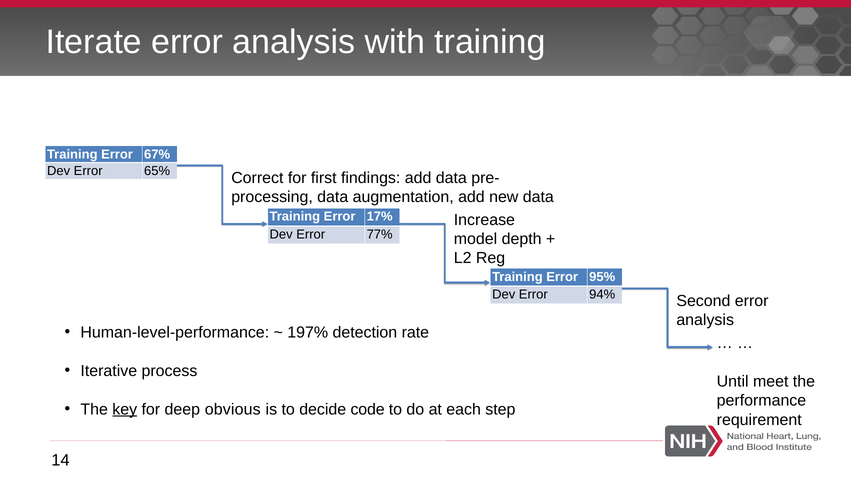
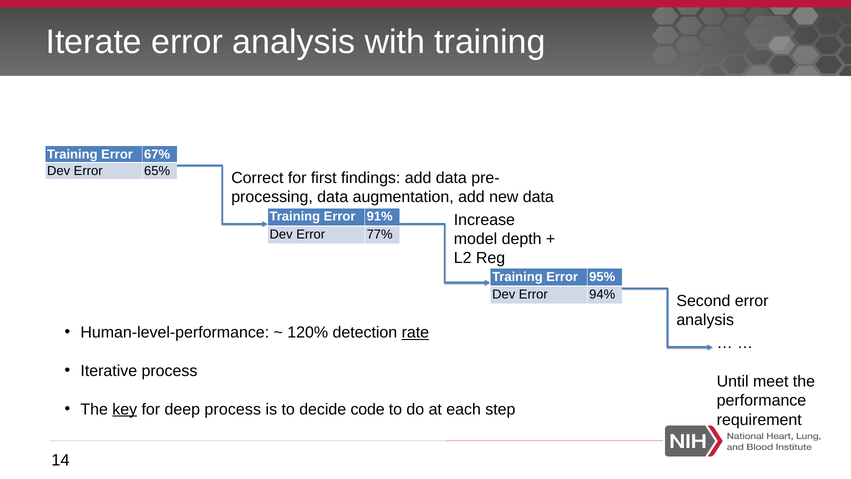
17%: 17% -> 91%
197%: 197% -> 120%
rate underline: none -> present
deep obvious: obvious -> process
